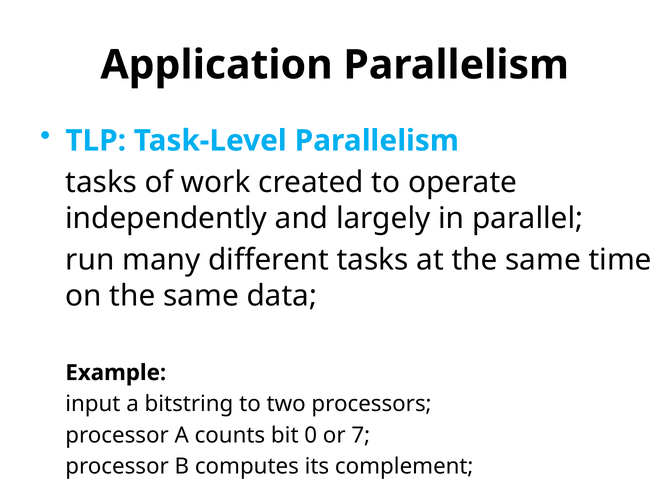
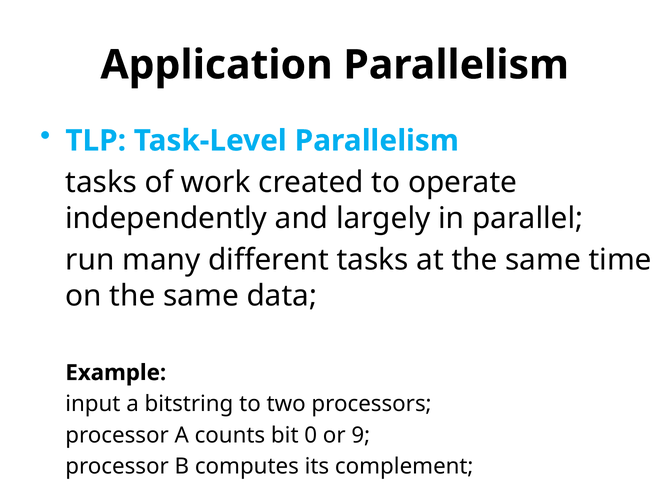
7: 7 -> 9
